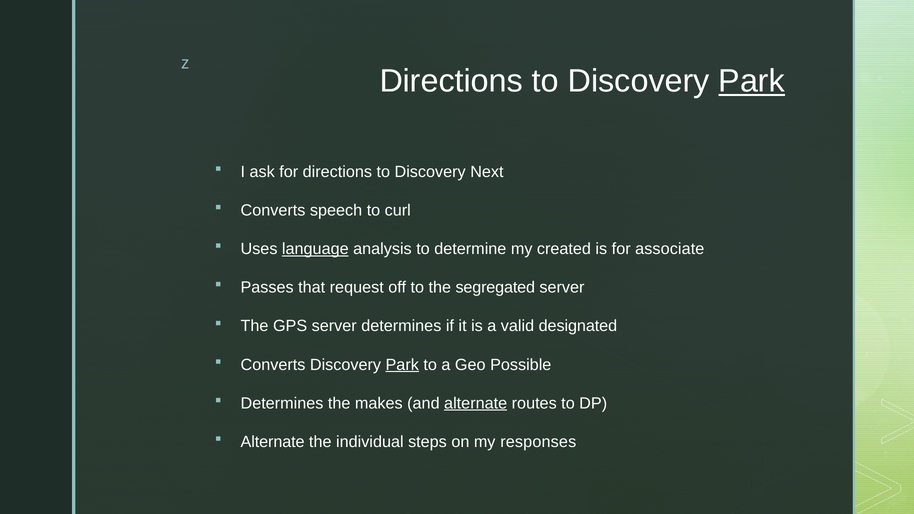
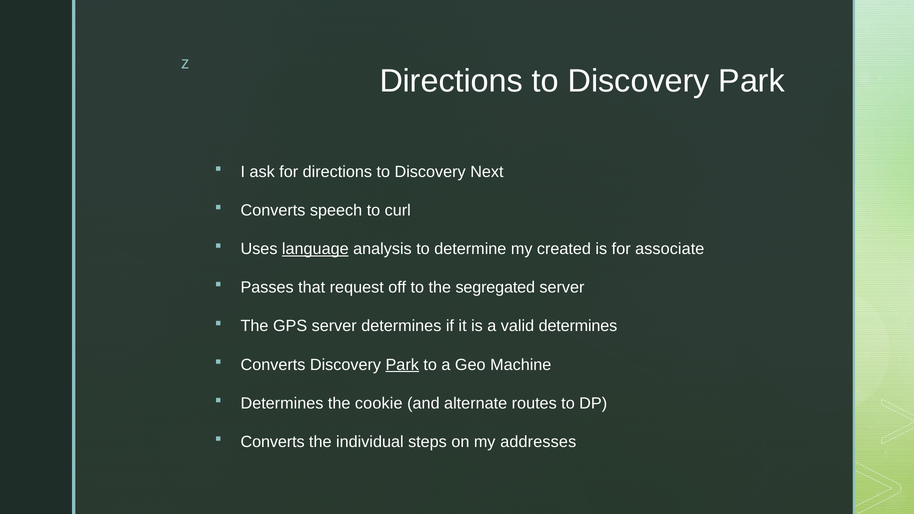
Park at (752, 81) underline: present -> none
valid designated: designated -> determines
Possible: Possible -> Machine
makes: makes -> cookie
alternate at (476, 403) underline: present -> none
Alternate at (273, 442): Alternate -> Converts
responses: responses -> addresses
